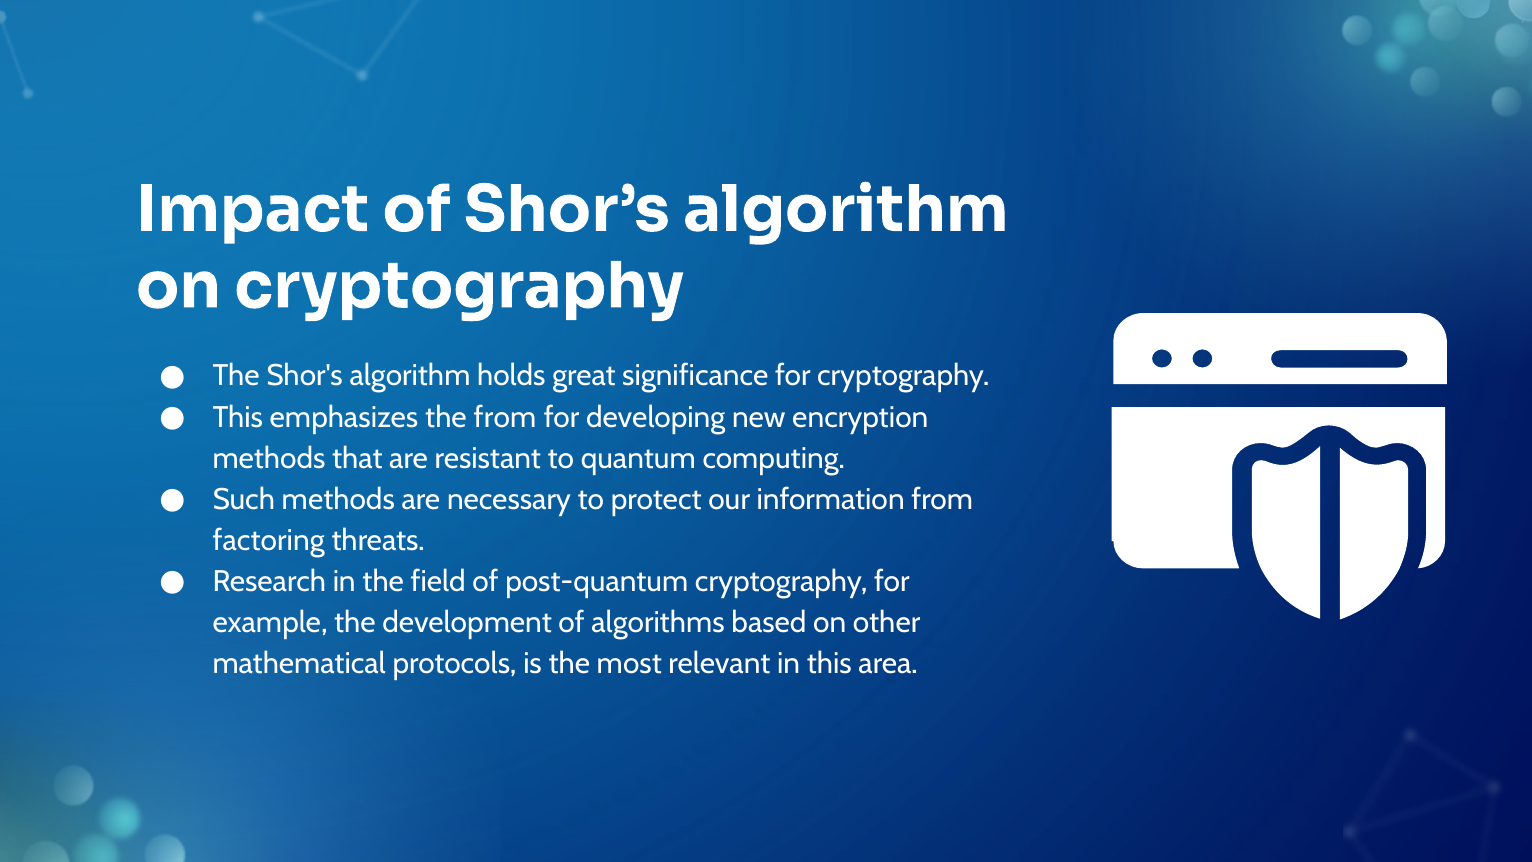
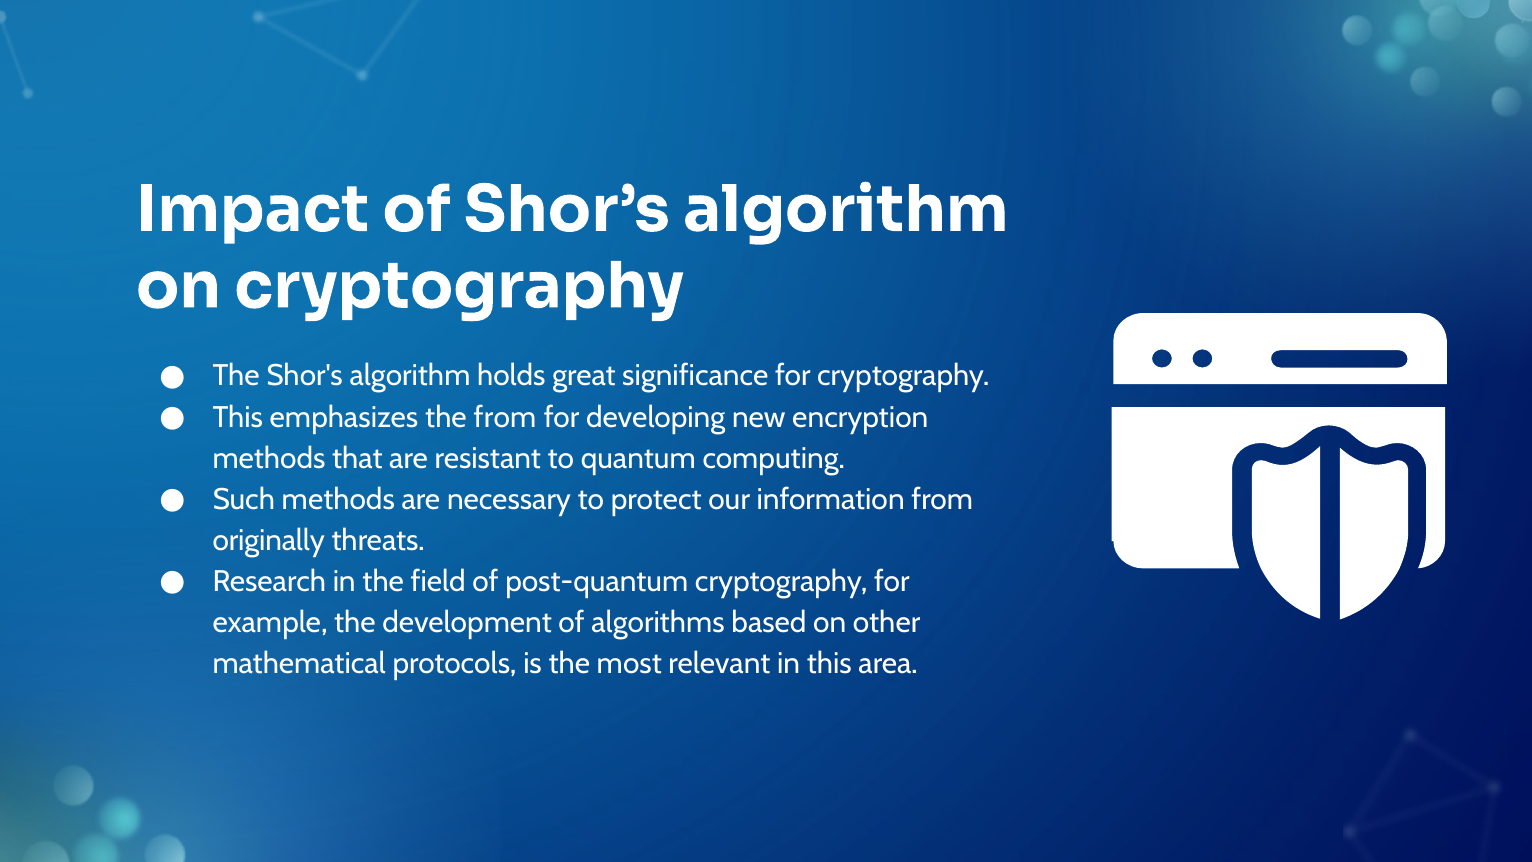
factoring: factoring -> originally
